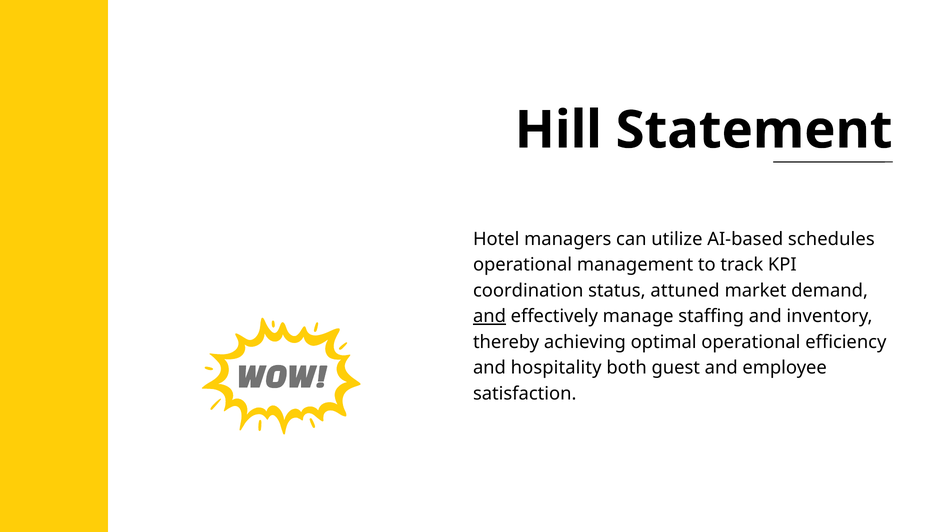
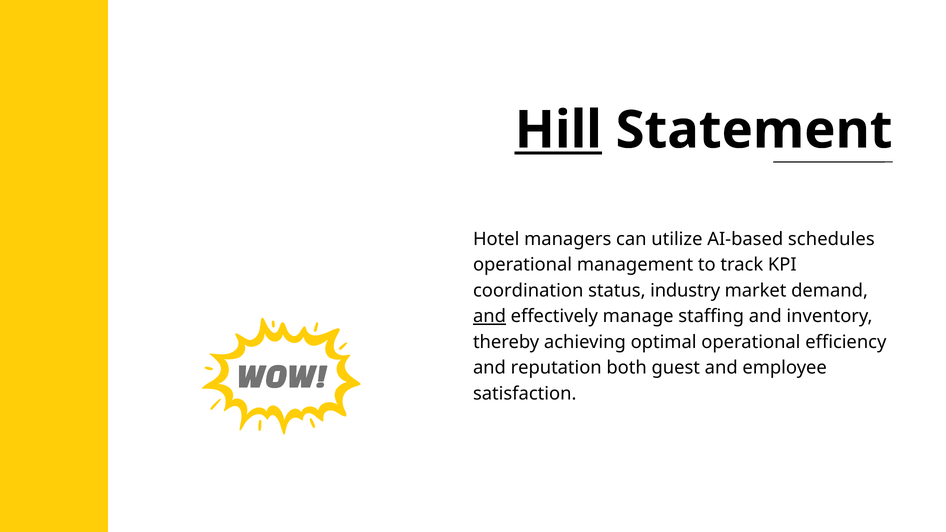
Hill underline: none -> present
attuned: attuned -> industry
hospitality: hospitality -> reputation
